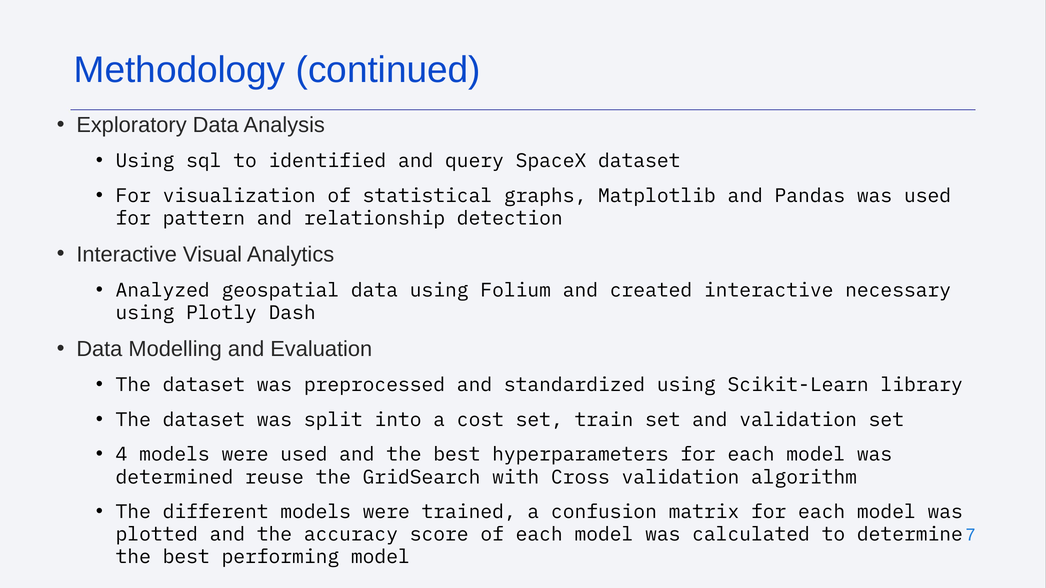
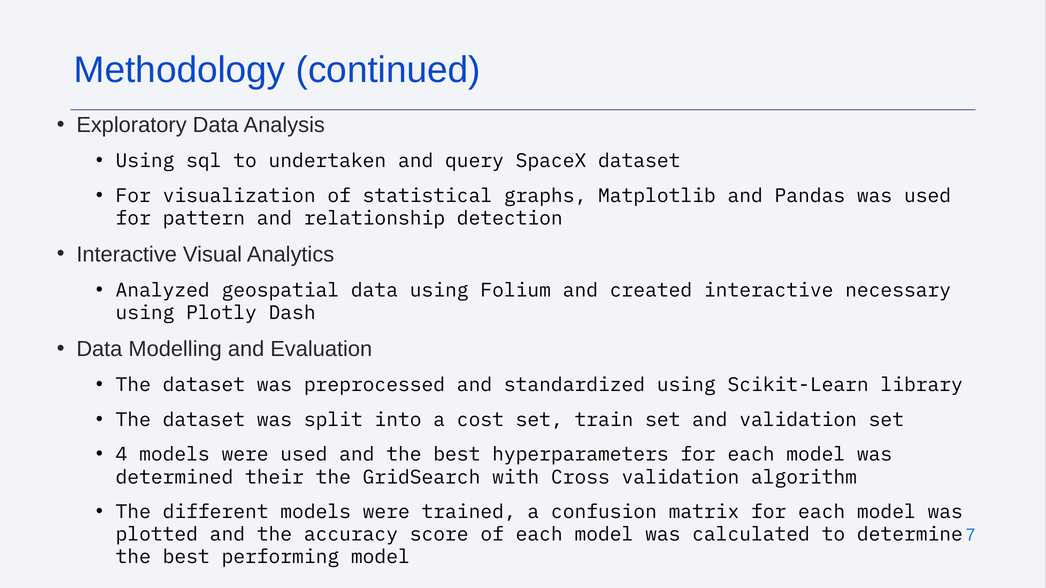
identified: identified -> undertaken
reuse: reuse -> their
